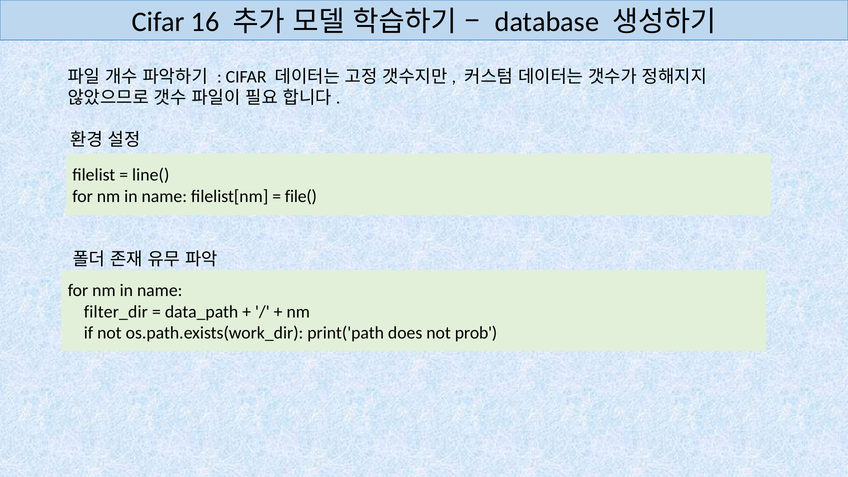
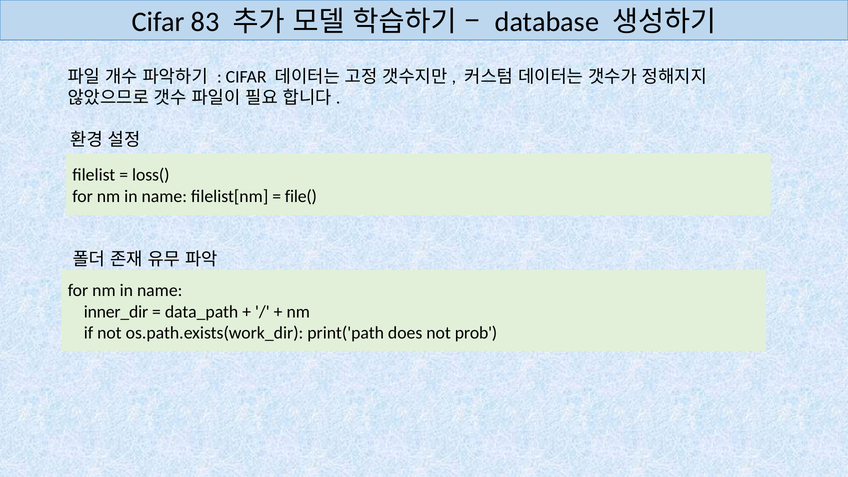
16: 16 -> 83
line(: line( -> loss(
filter_dir: filter_dir -> inner_dir
